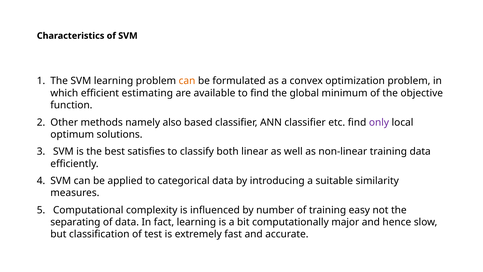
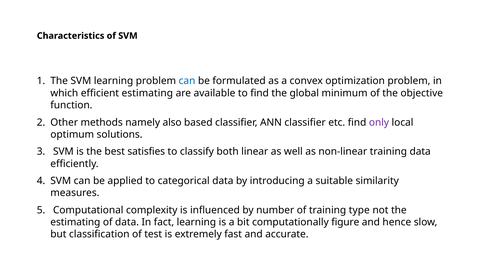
can at (187, 81) colour: orange -> blue
easy: easy -> type
separating at (75, 222): separating -> estimating
major: major -> figure
